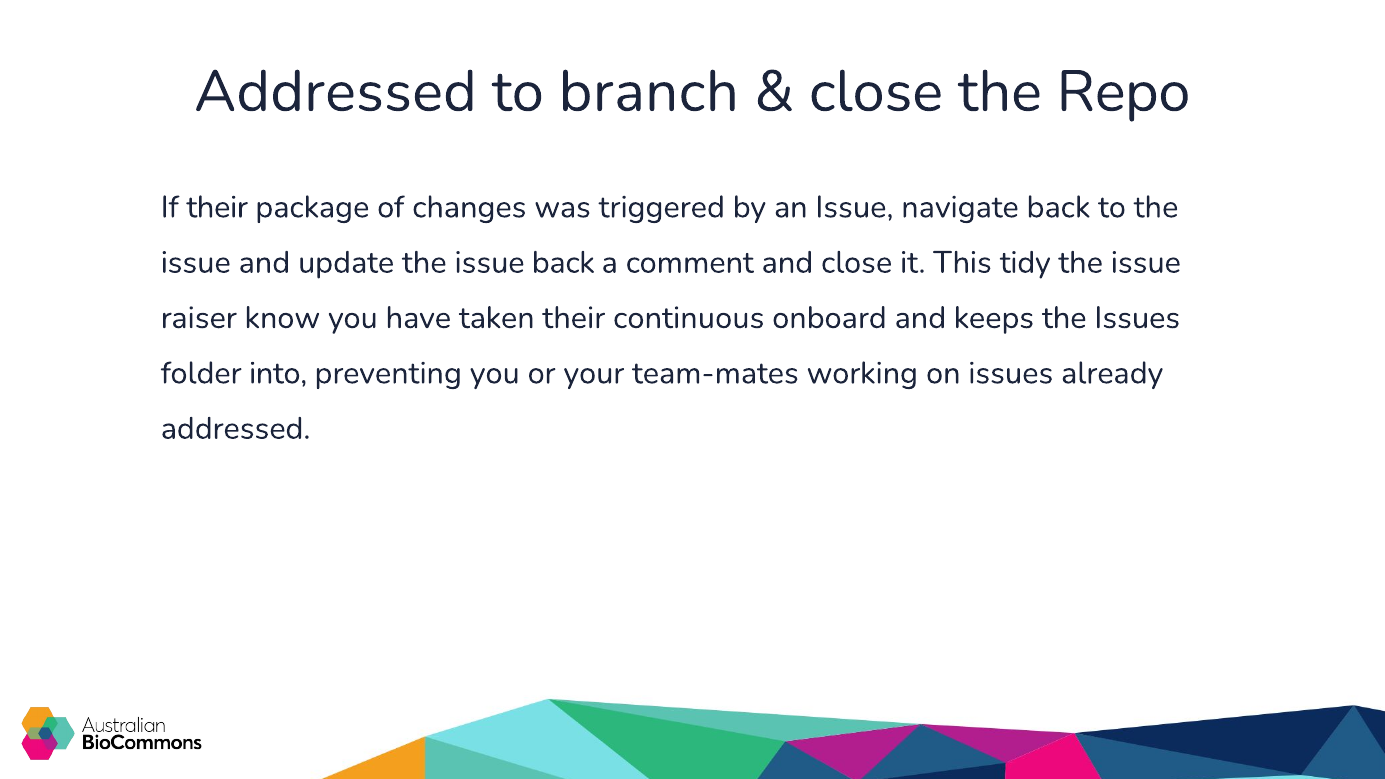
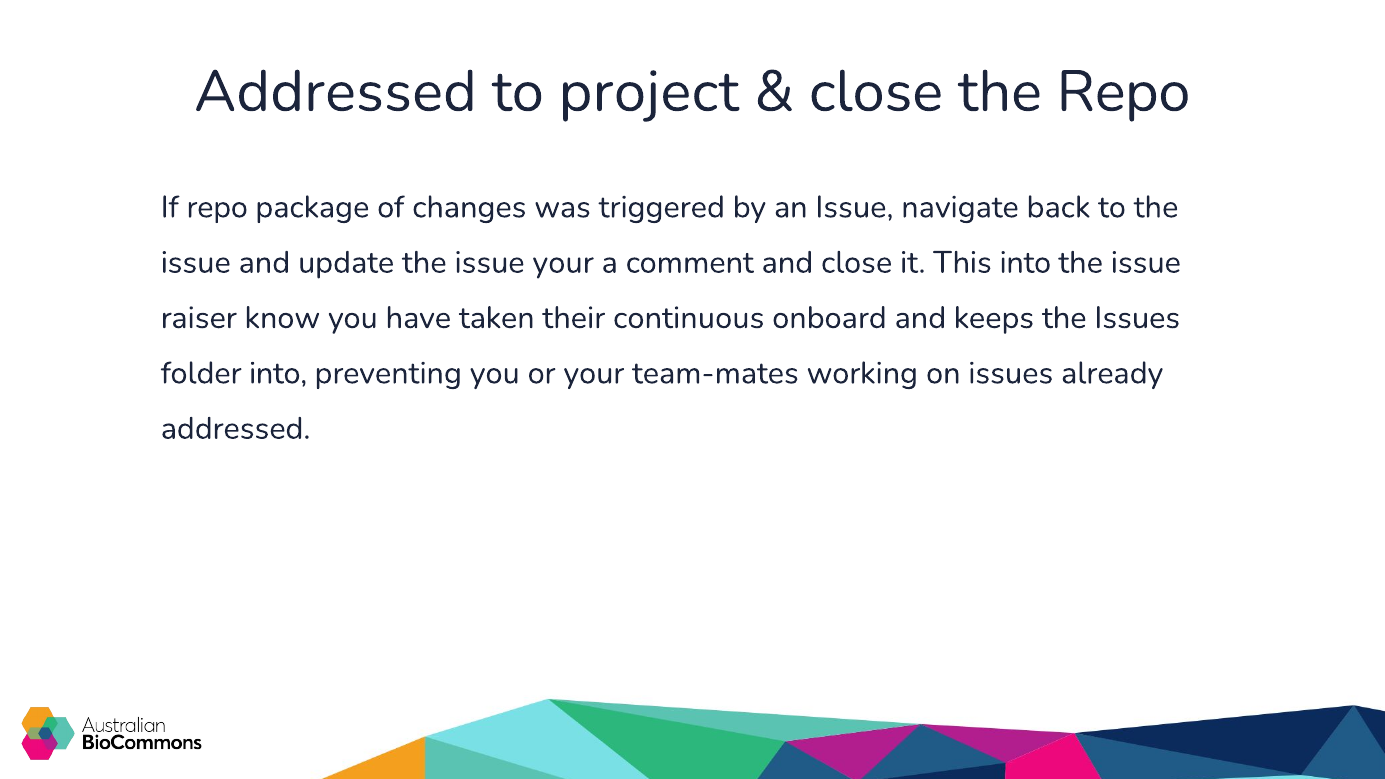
branch: branch -> project
If their: their -> repo
issue back: back -> your
This tidy: tidy -> into
